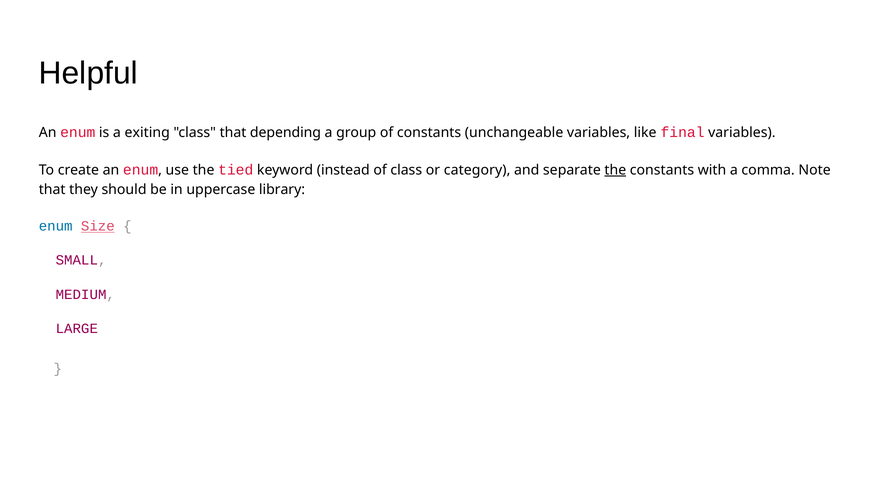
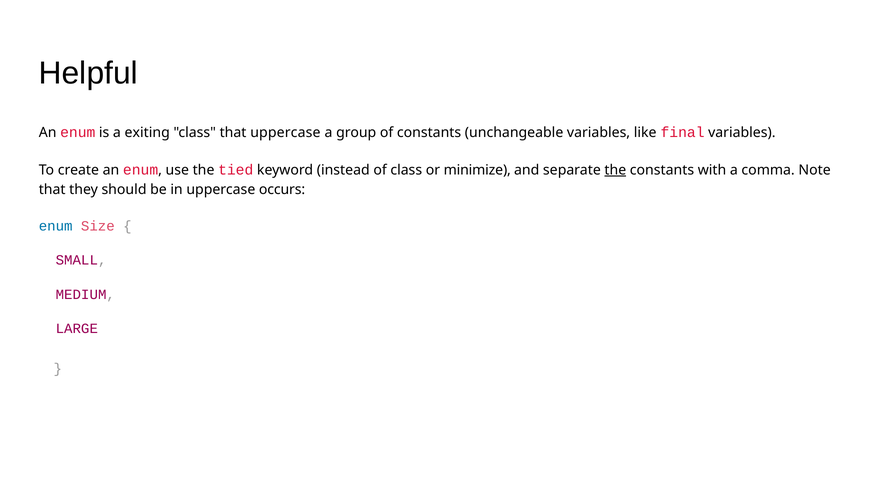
that depending: depending -> uppercase
category: category -> minimize
library: library -> occurs
Size underline: present -> none
